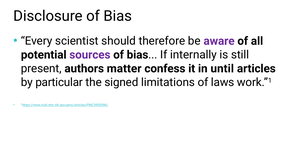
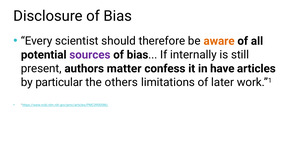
aware colour: purple -> orange
until: until -> have
signed: signed -> others
laws: laws -> later
